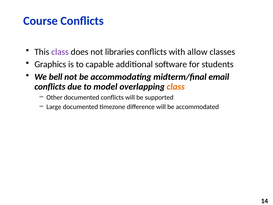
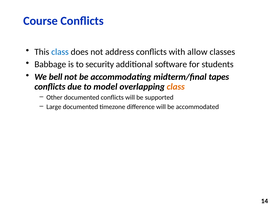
class at (60, 52) colour: purple -> blue
libraries: libraries -> address
Graphics: Graphics -> Babbage
capable: capable -> security
email: email -> tapes
